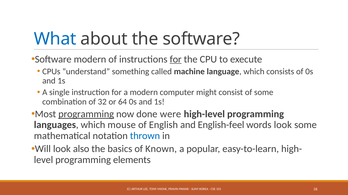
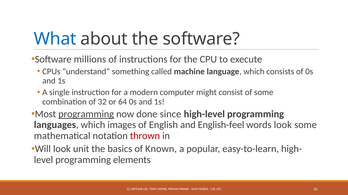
Software modern: modern -> millions
for at (176, 59) underline: present -> none
were: were -> since
mouse: mouse -> images
thrown colour: blue -> red
also: also -> unit
